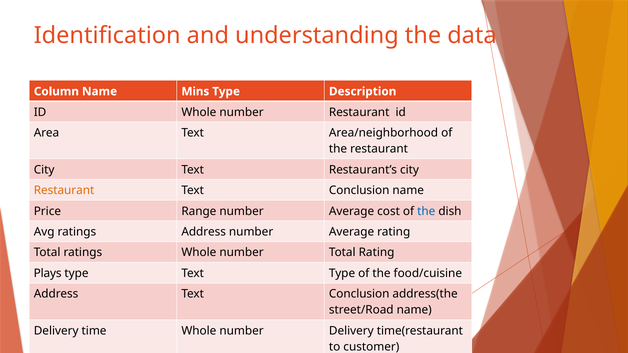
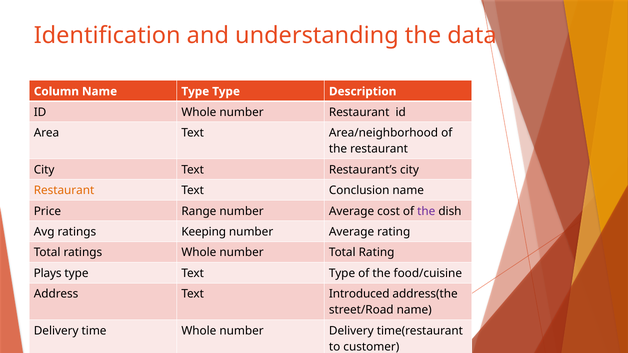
Name Mins: Mins -> Type
the at (426, 211) colour: blue -> purple
ratings Address: Address -> Keeping
Address Text Conclusion: Conclusion -> Introduced
